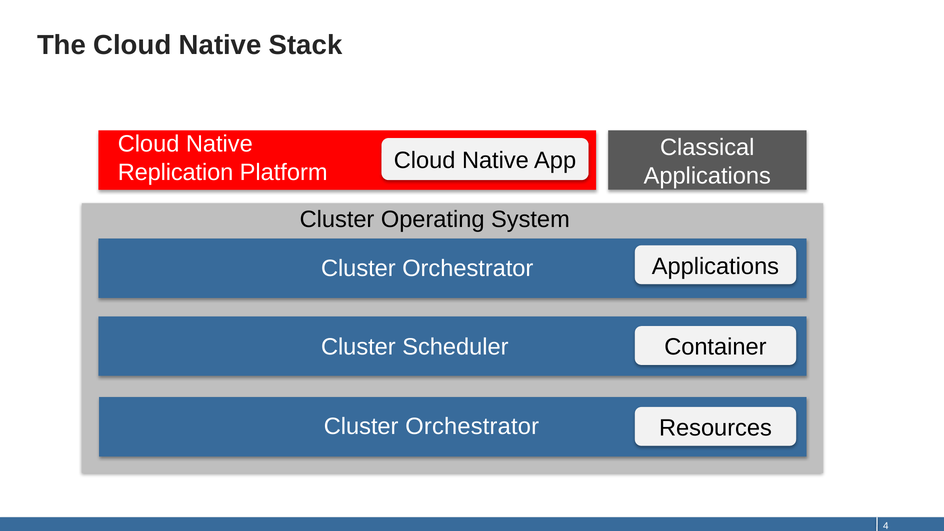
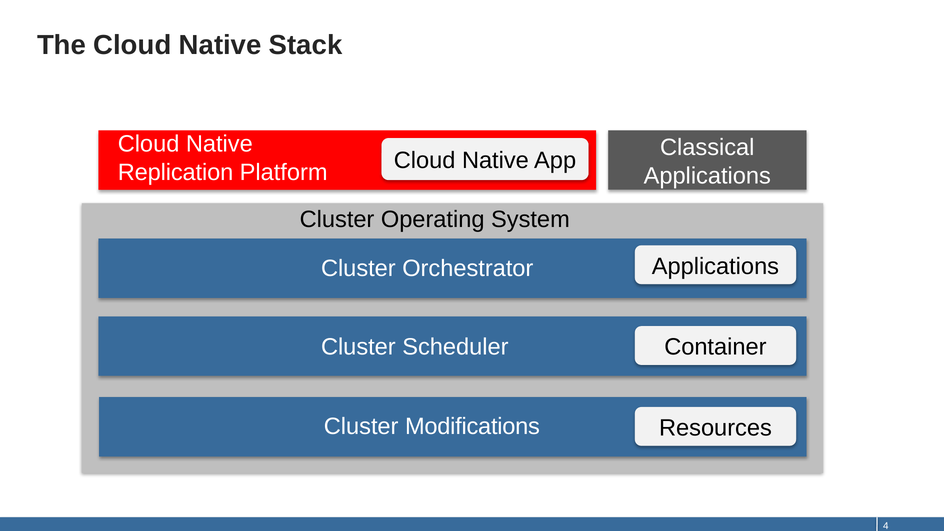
Orchestrator at (472, 426): Orchestrator -> Modifications
